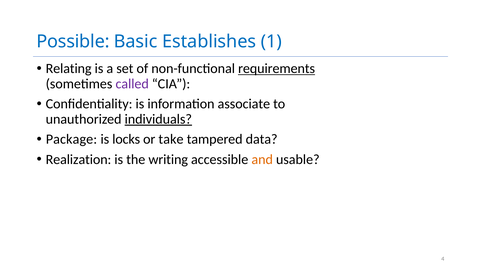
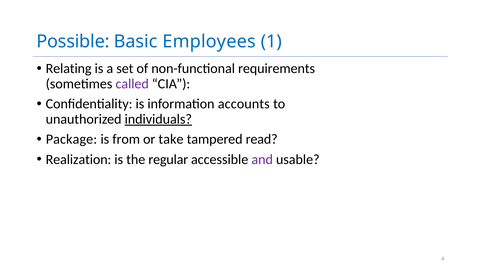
Establishes: Establishes -> Employees
requirements underline: present -> none
associate: associate -> accounts
locks: locks -> from
data: data -> read
writing: writing -> regular
and colour: orange -> purple
